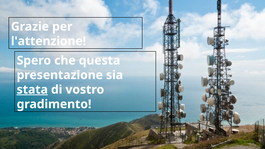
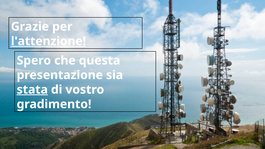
l'attenzione underline: none -> present
